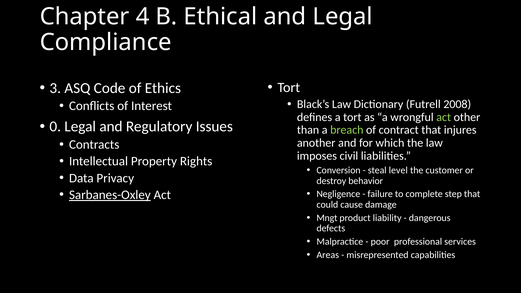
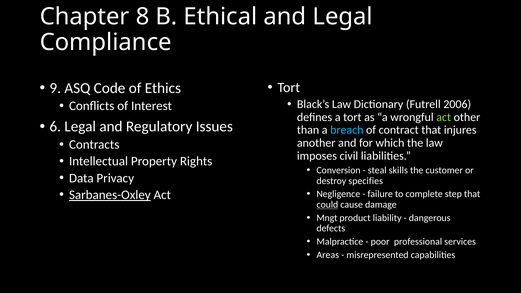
4: 4 -> 8
3: 3 -> 9
2008: 2008 -> 2006
0: 0 -> 6
breach colour: light green -> light blue
level: level -> skills
behavior: behavior -> specifies
could underline: none -> present
